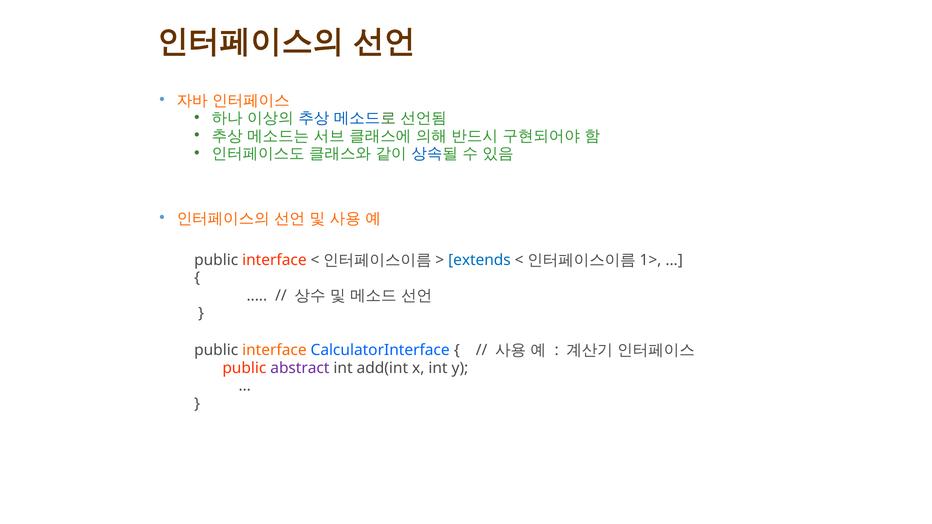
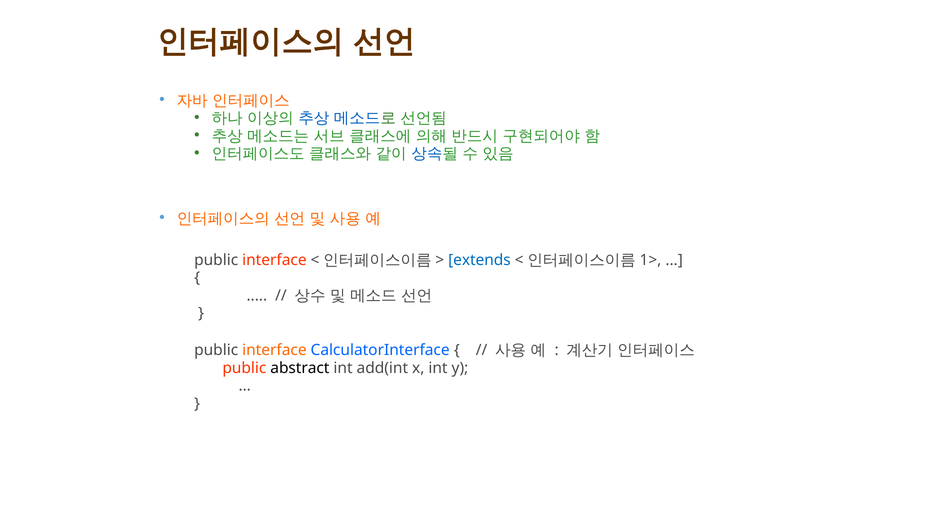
abstract colour: purple -> black
